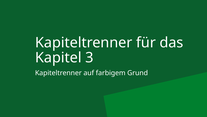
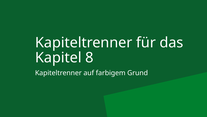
3: 3 -> 8
